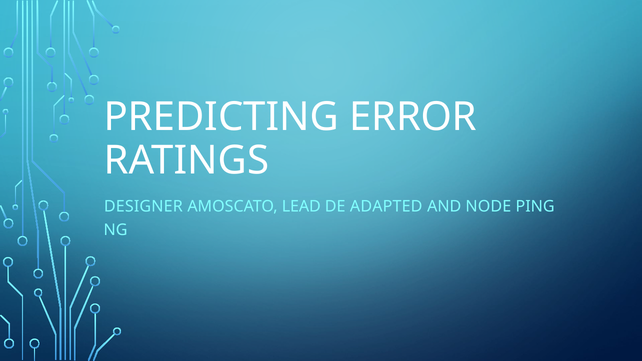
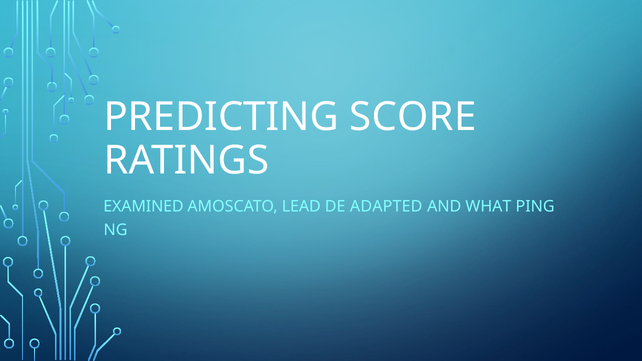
ERROR: ERROR -> SCORE
DESIGNER: DESIGNER -> EXAMINED
NODE: NODE -> WHAT
